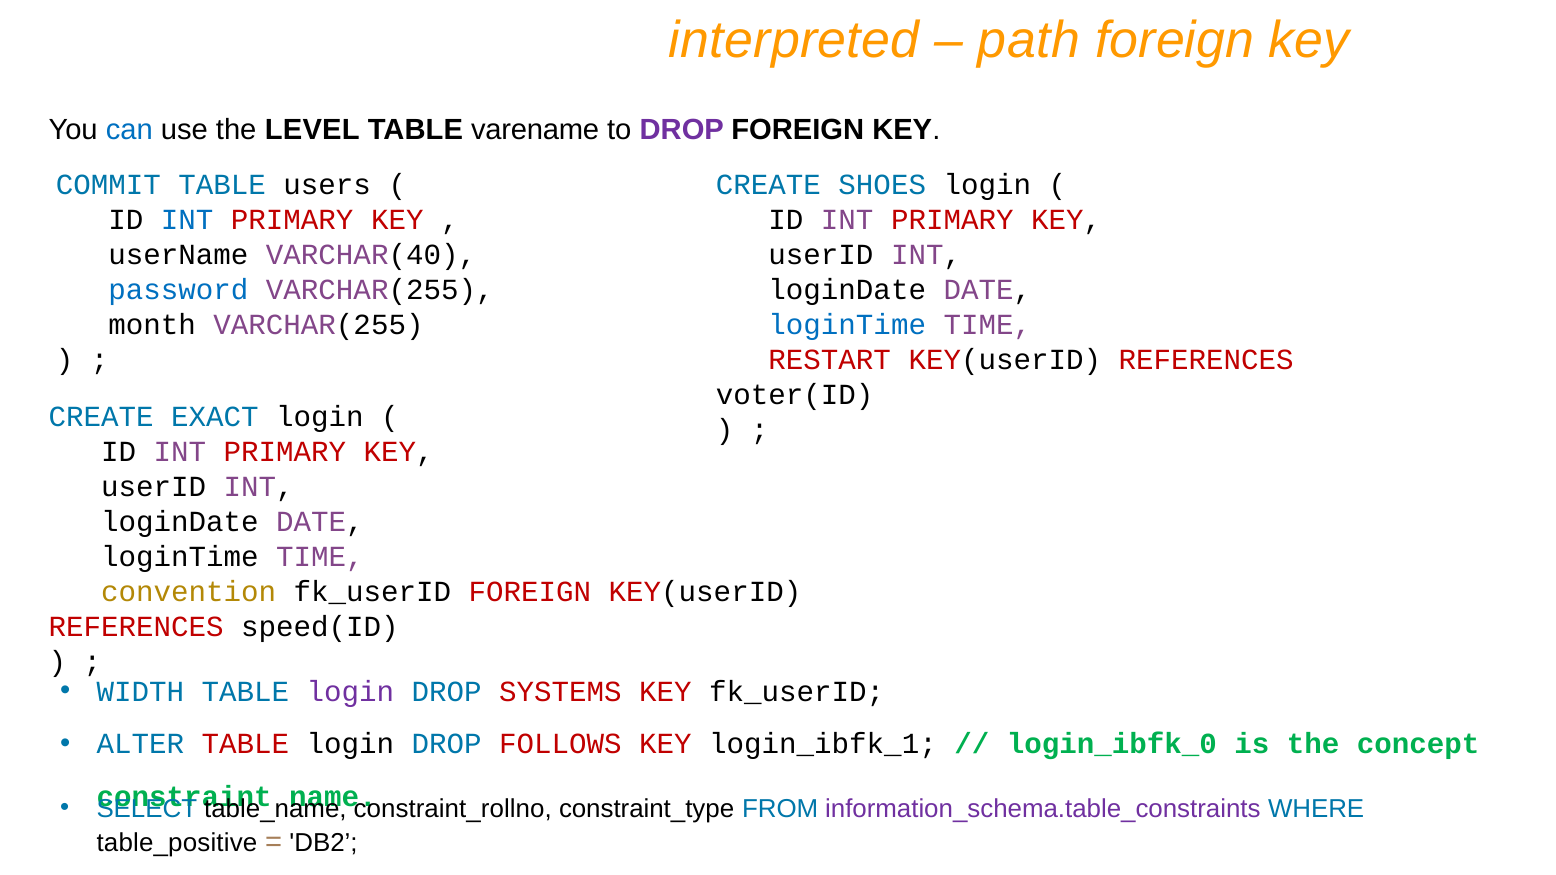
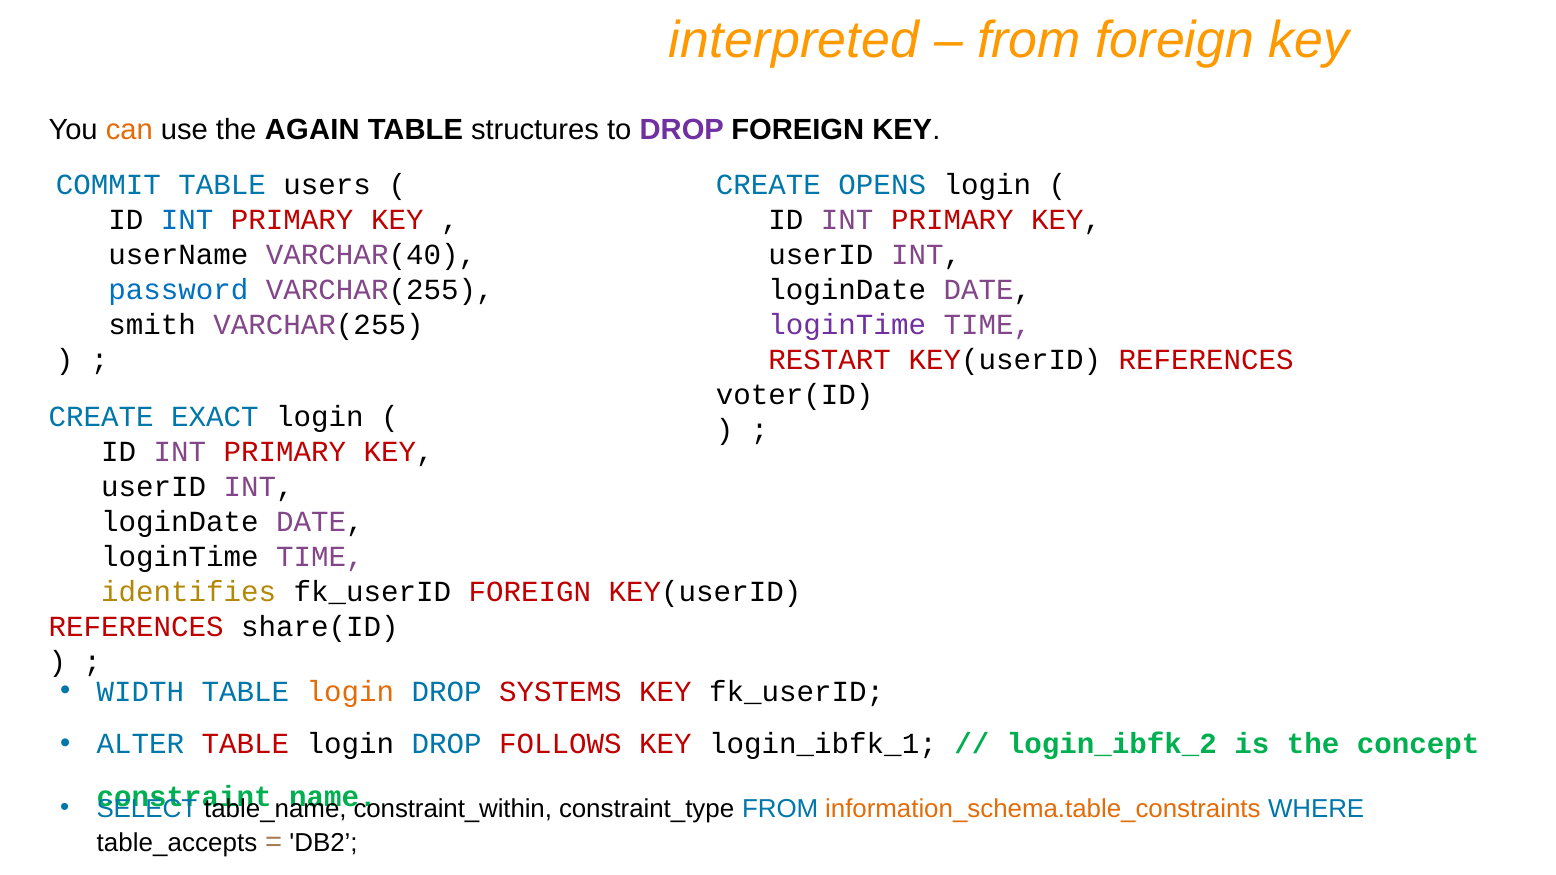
path at (1029, 40): path -> from
can colour: blue -> orange
LEVEL: LEVEL -> AGAIN
varename: varename -> structures
SHOES: SHOES -> OPENS
month: month -> smith
loginTime at (847, 325) colour: blue -> purple
convention: convention -> identifies
speed(ID: speed(ID -> share(ID
login at (350, 692) colour: purple -> orange
login_ibfk_0: login_ibfk_0 -> login_ibfk_2
constraint_rollno: constraint_rollno -> constraint_within
information_schema.table_constraints colour: purple -> orange
table_positive: table_positive -> table_accepts
